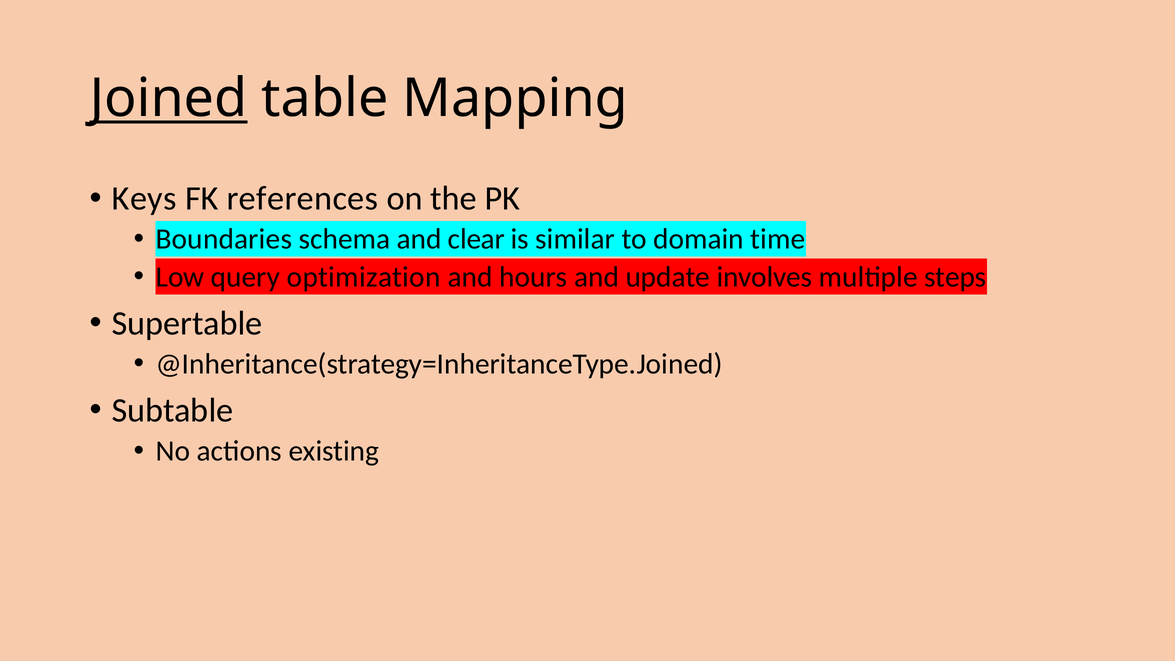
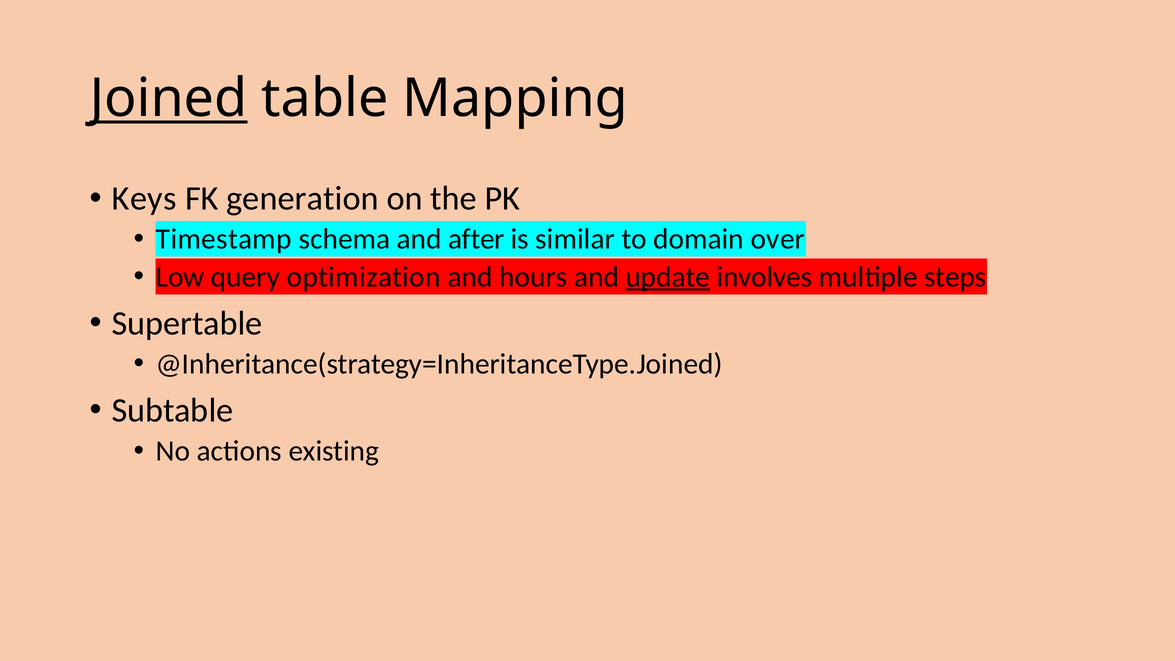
references: references -> generation
Boundaries: Boundaries -> Timestamp
clear: clear -> after
time: time -> over
update underline: none -> present
